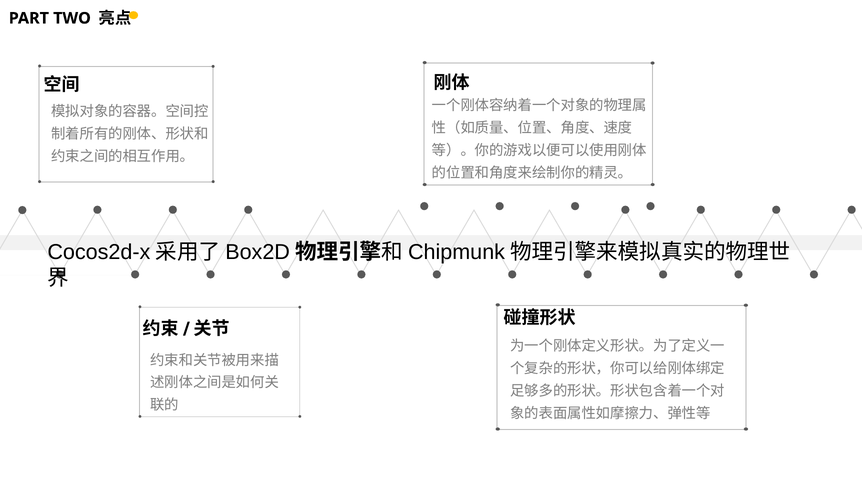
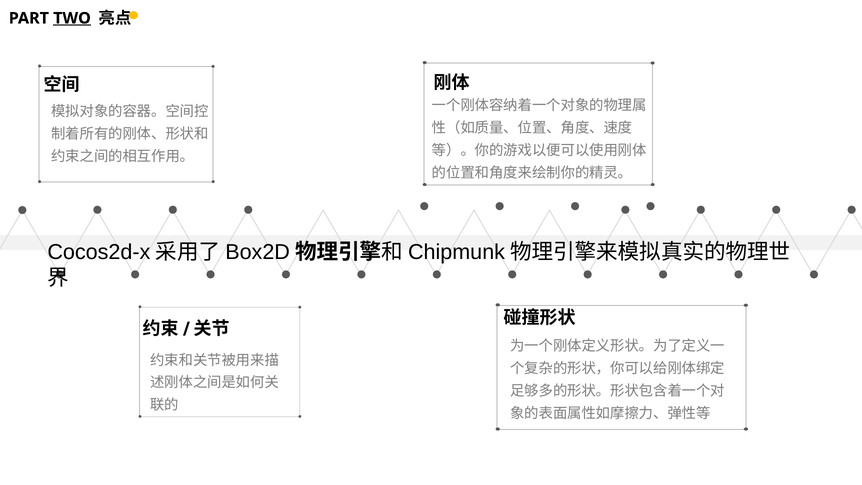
TWO underline: none -> present
